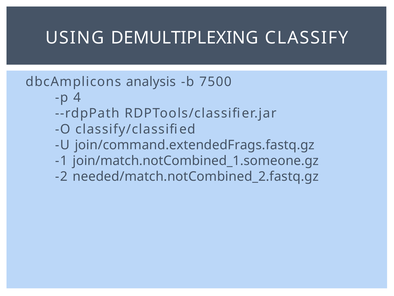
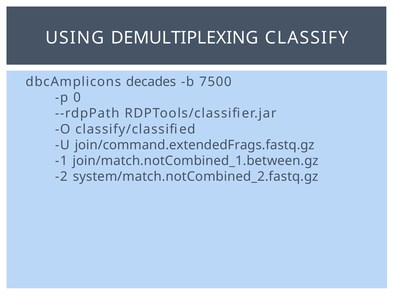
analysis: analysis -> decades
4: 4 -> 0
join/match.notCombined_1.someone.gz: join/match.notCombined_1.someone.gz -> join/match.notCombined_1.between.gz
needed/match.notCombined_2.fastq.gz: needed/match.notCombined_2.fastq.gz -> system/match.notCombined_2.fastq.gz
